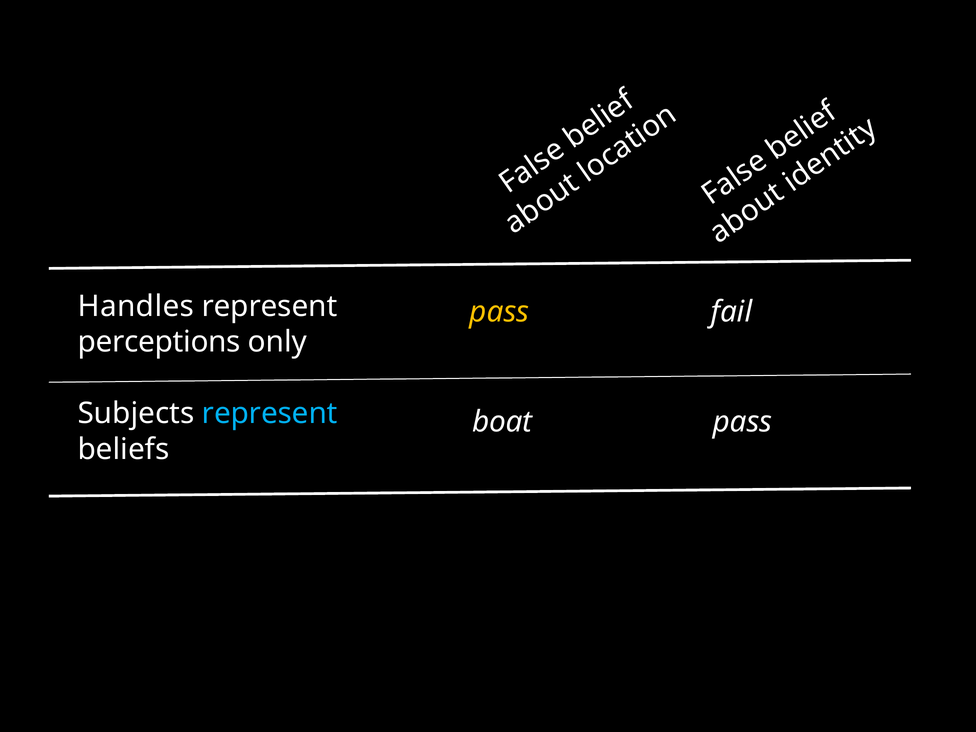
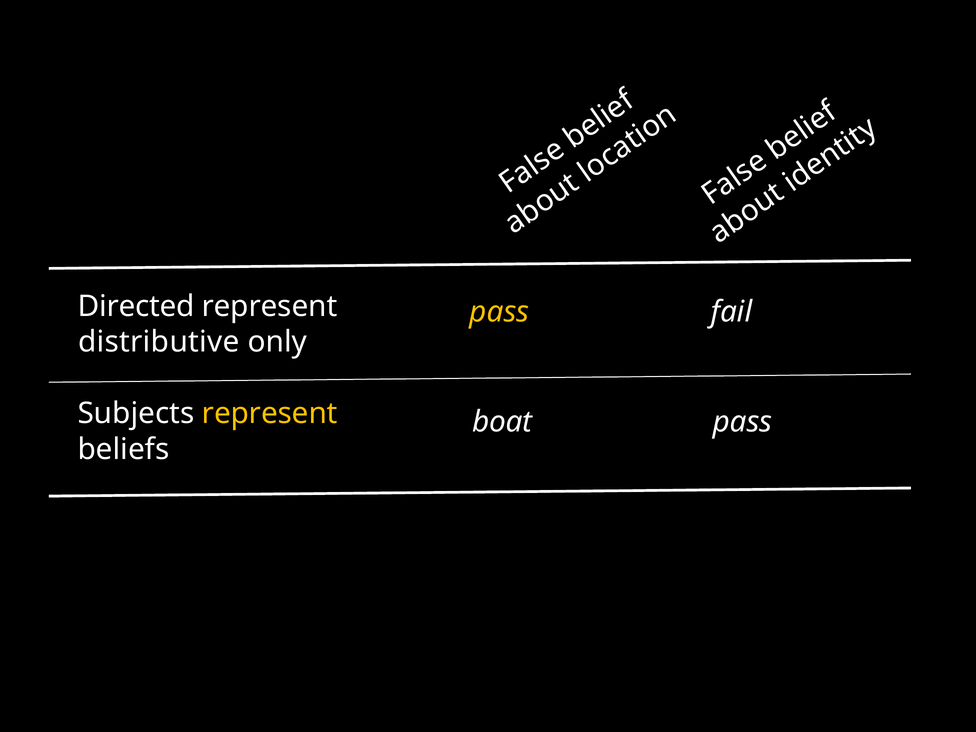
Handles: Handles -> Directed
perceptions: perceptions -> distributive
represent at (270, 414) colour: light blue -> yellow
